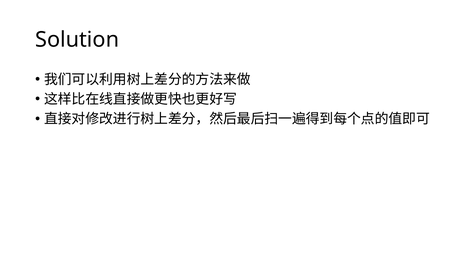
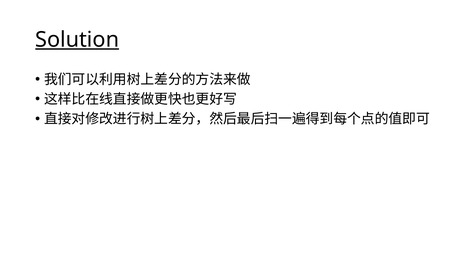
Solution underline: none -> present
